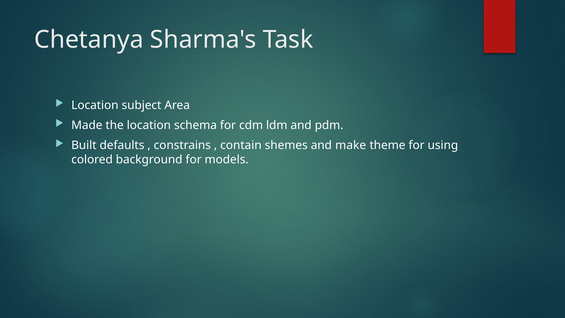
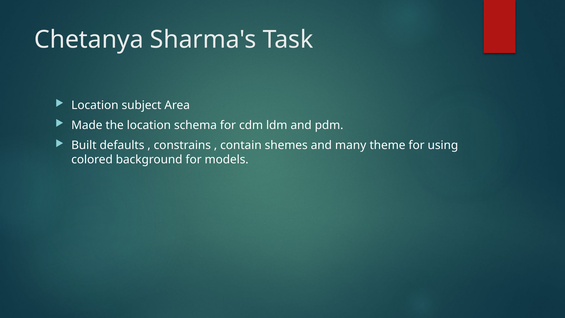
make: make -> many
